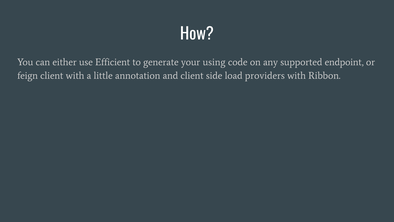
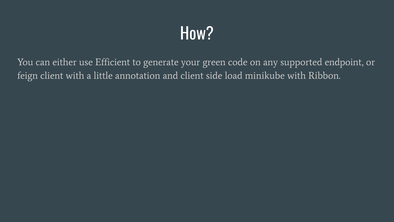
using: using -> green
providers: providers -> minikube
